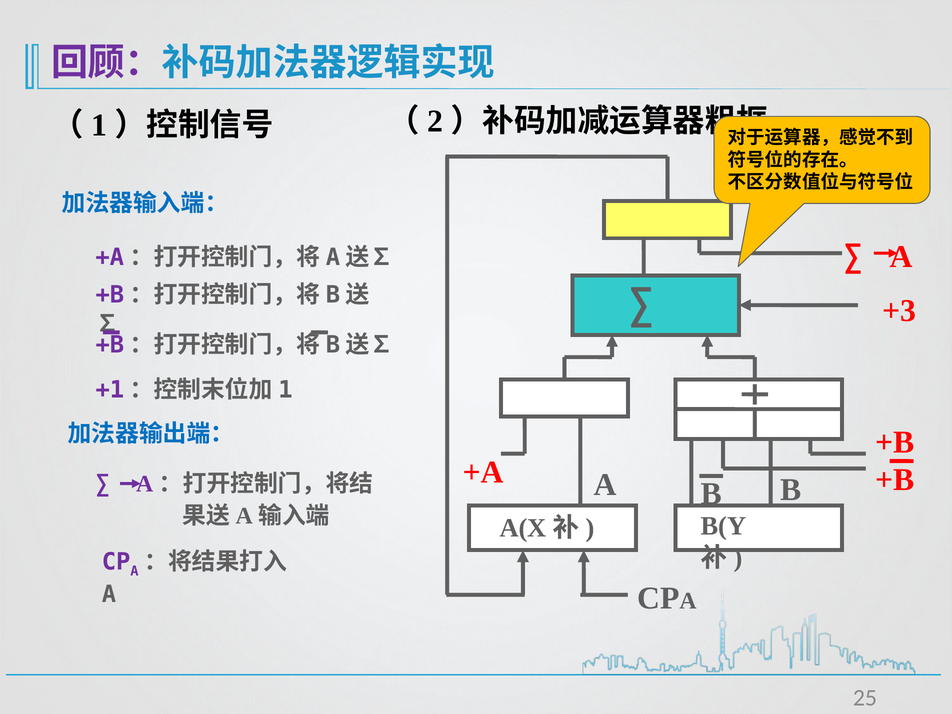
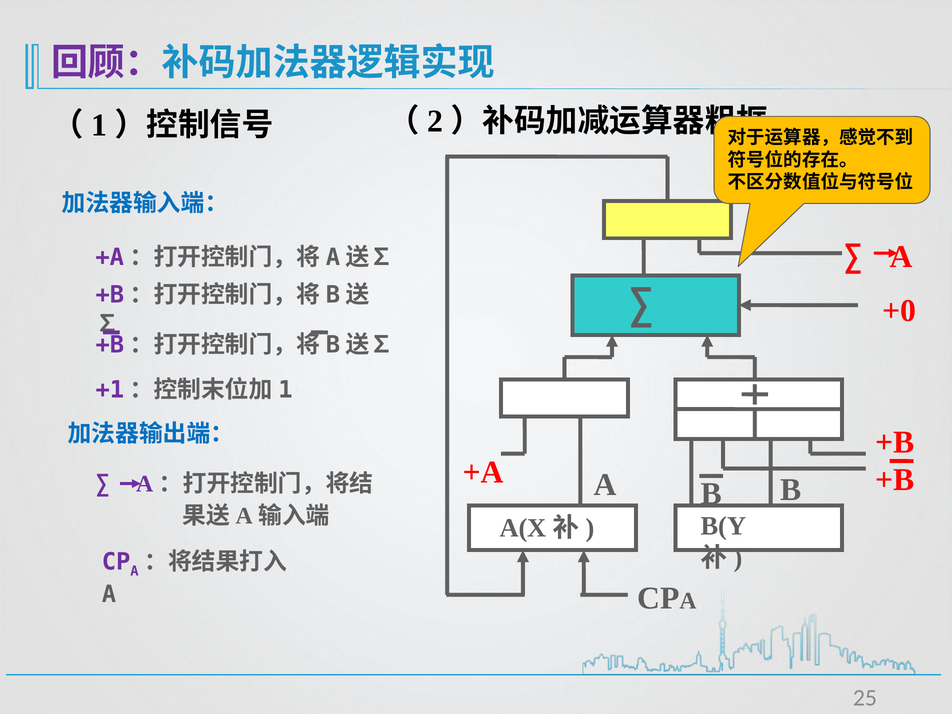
+3: +3 -> +0
